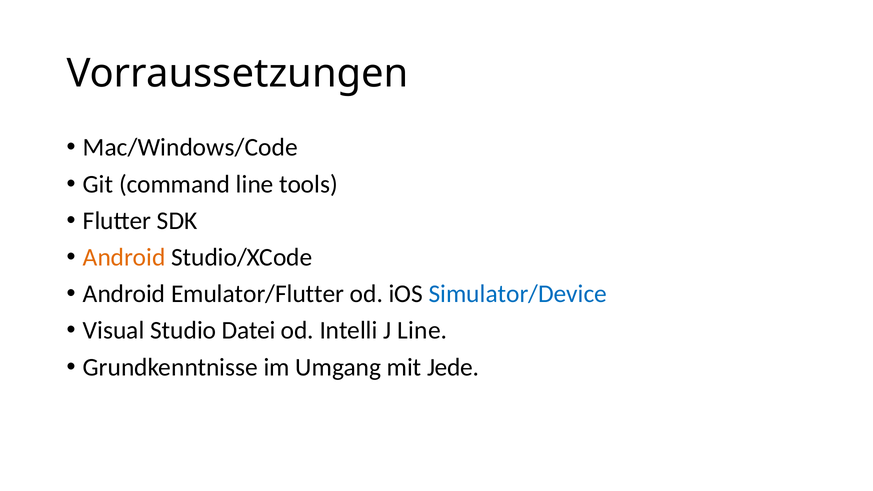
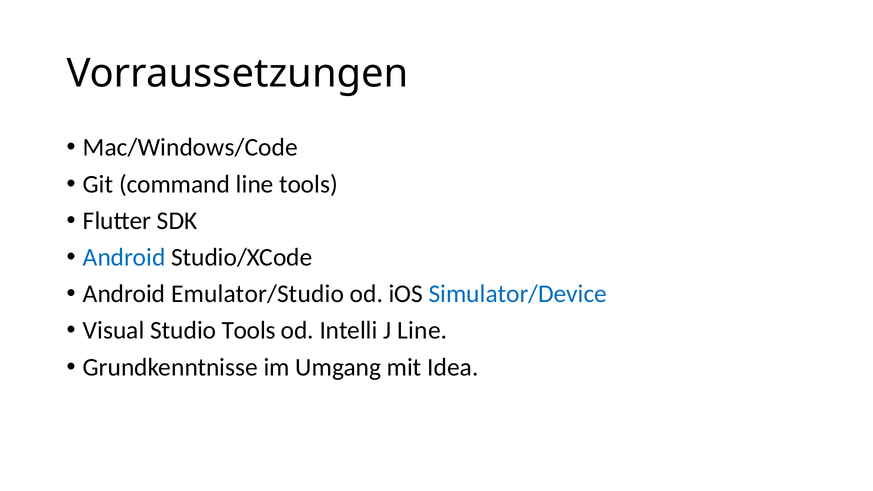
Android at (124, 257) colour: orange -> blue
Emulator/Flutter: Emulator/Flutter -> Emulator/Studio
Studio Datei: Datei -> Tools
Jede: Jede -> Idea
